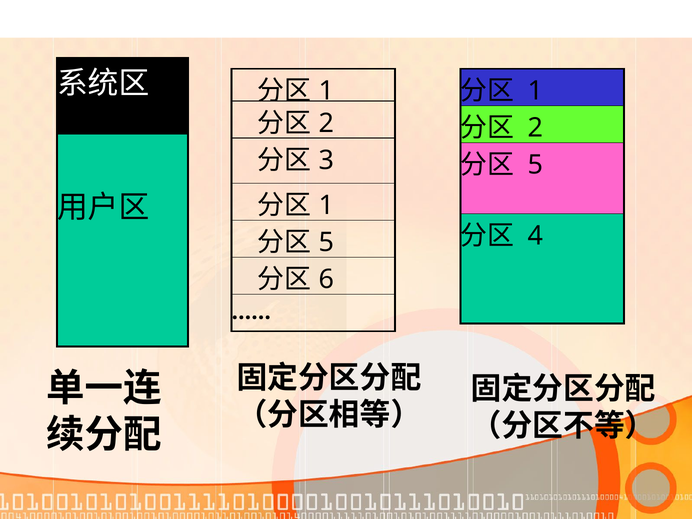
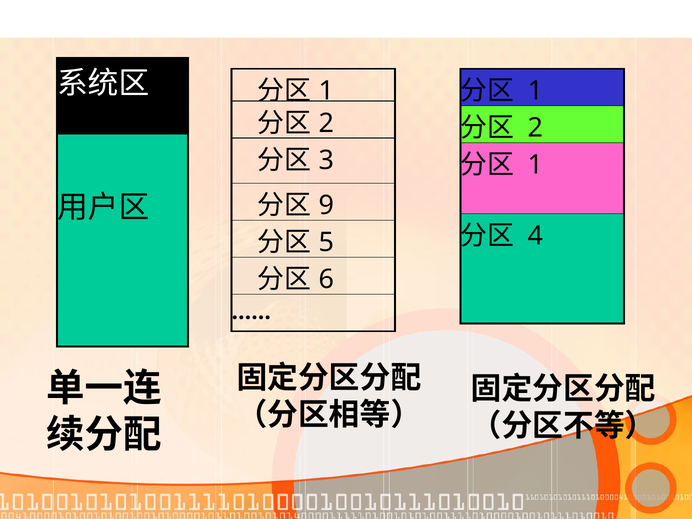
5 at (536, 165): 5 -> 1
1 at (326, 205): 1 -> 9
